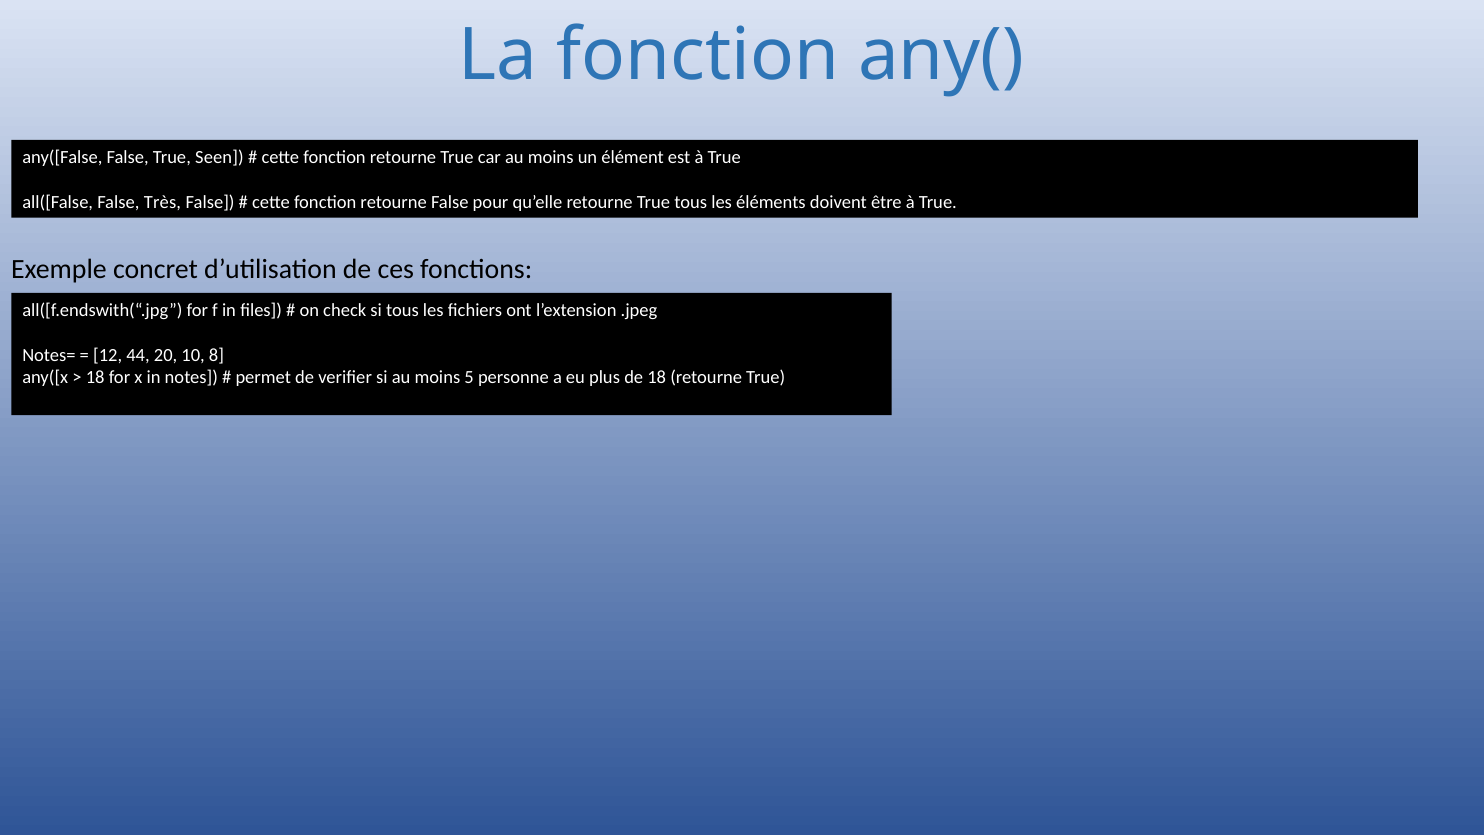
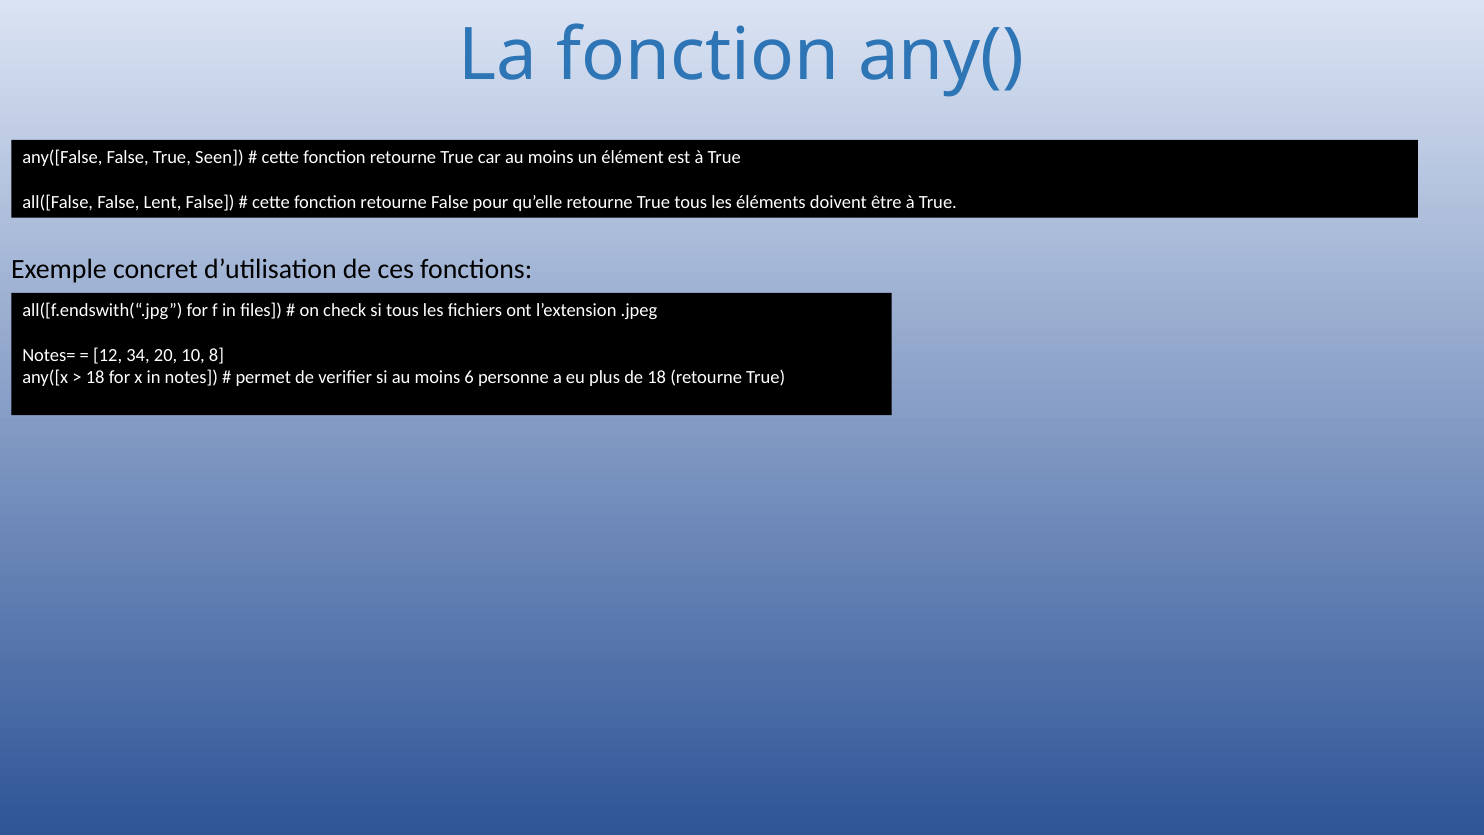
Très: Très -> Lent
44: 44 -> 34
5: 5 -> 6
